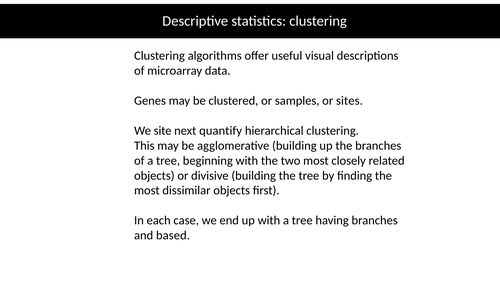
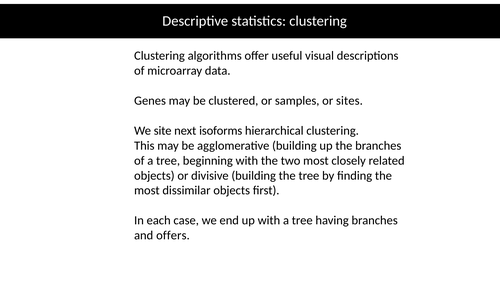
quantify: quantify -> isoforms
based: based -> offers
